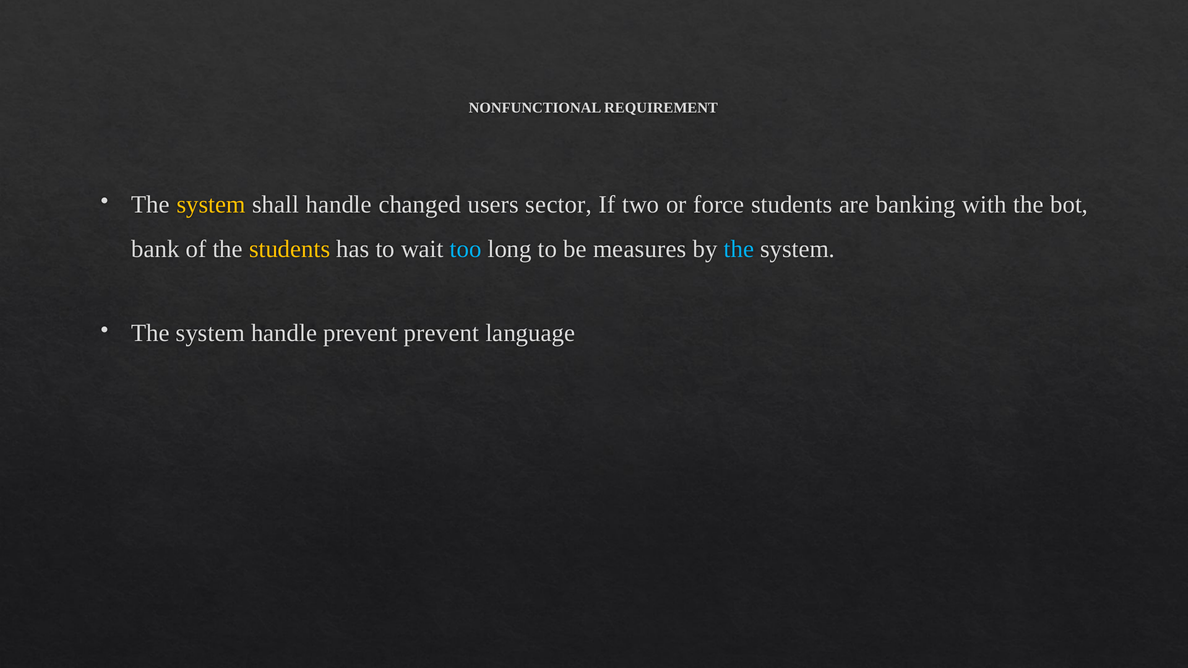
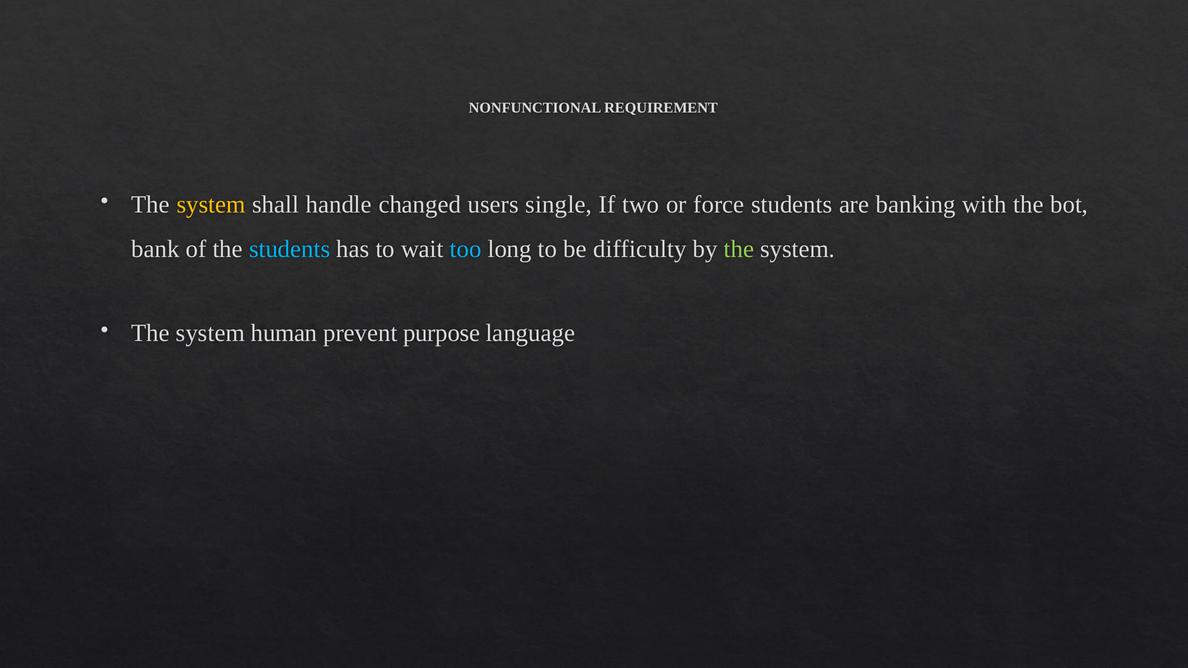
sector: sector -> single
students at (290, 249) colour: yellow -> light blue
measures: measures -> difficulty
the at (739, 249) colour: light blue -> light green
system handle: handle -> human
prevent prevent: prevent -> purpose
